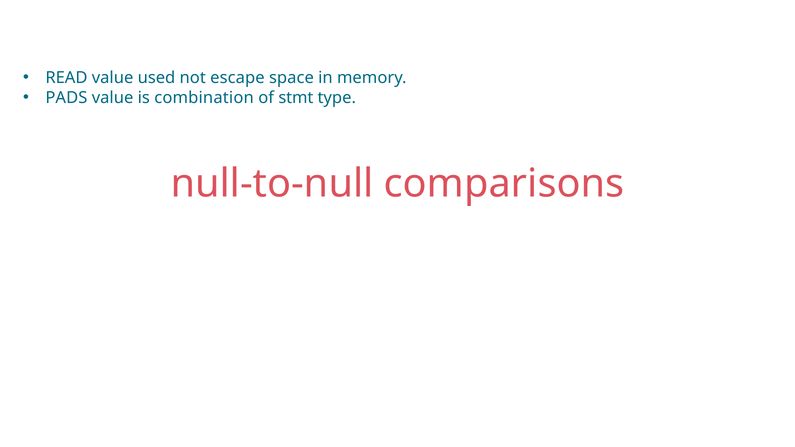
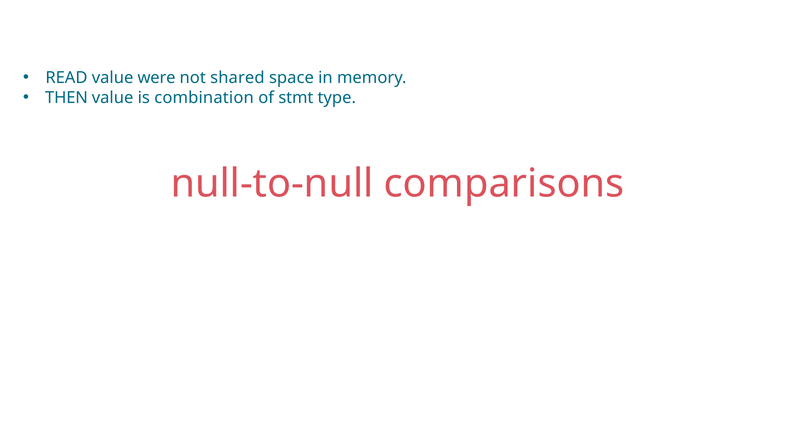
used: used -> were
escape: escape -> shared
PADS: PADS -> THEN
